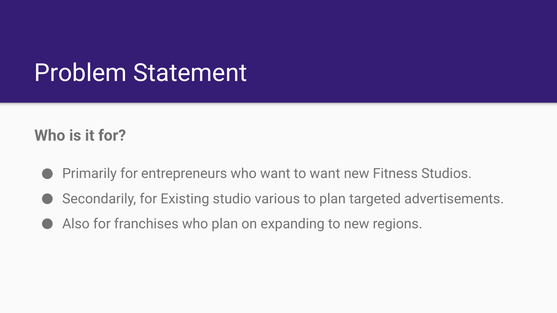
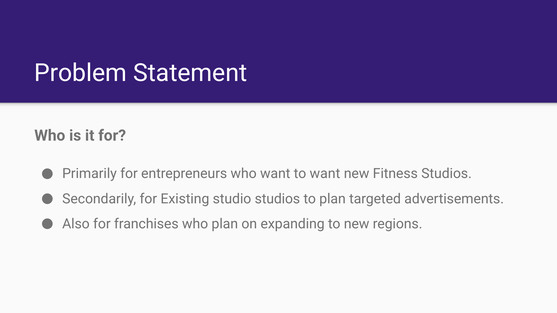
studio various: various -> studios
